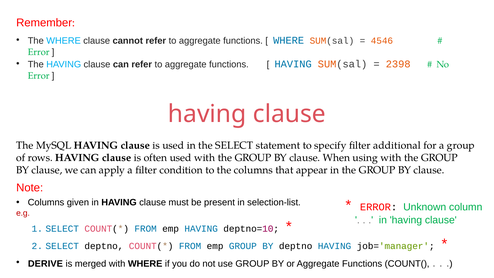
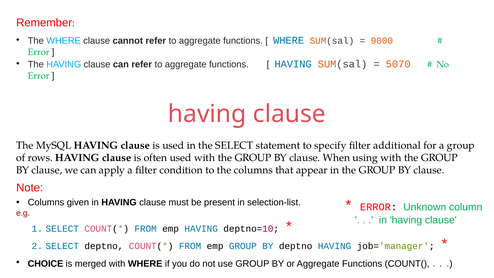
4546: 4546 -> 9000
2398: 2398 -> 5070
DERIVE: DERIVE -> CHOICE
